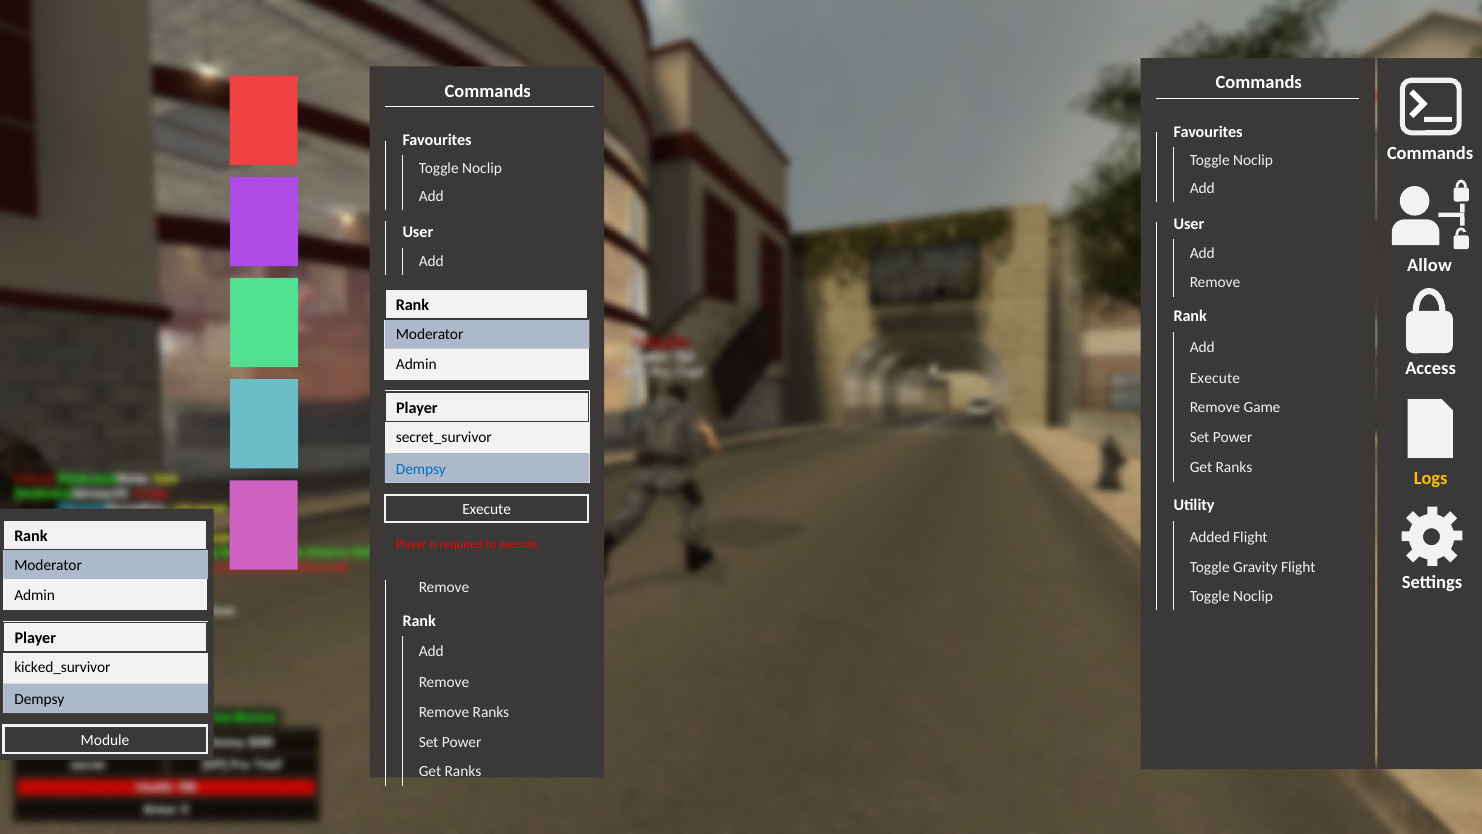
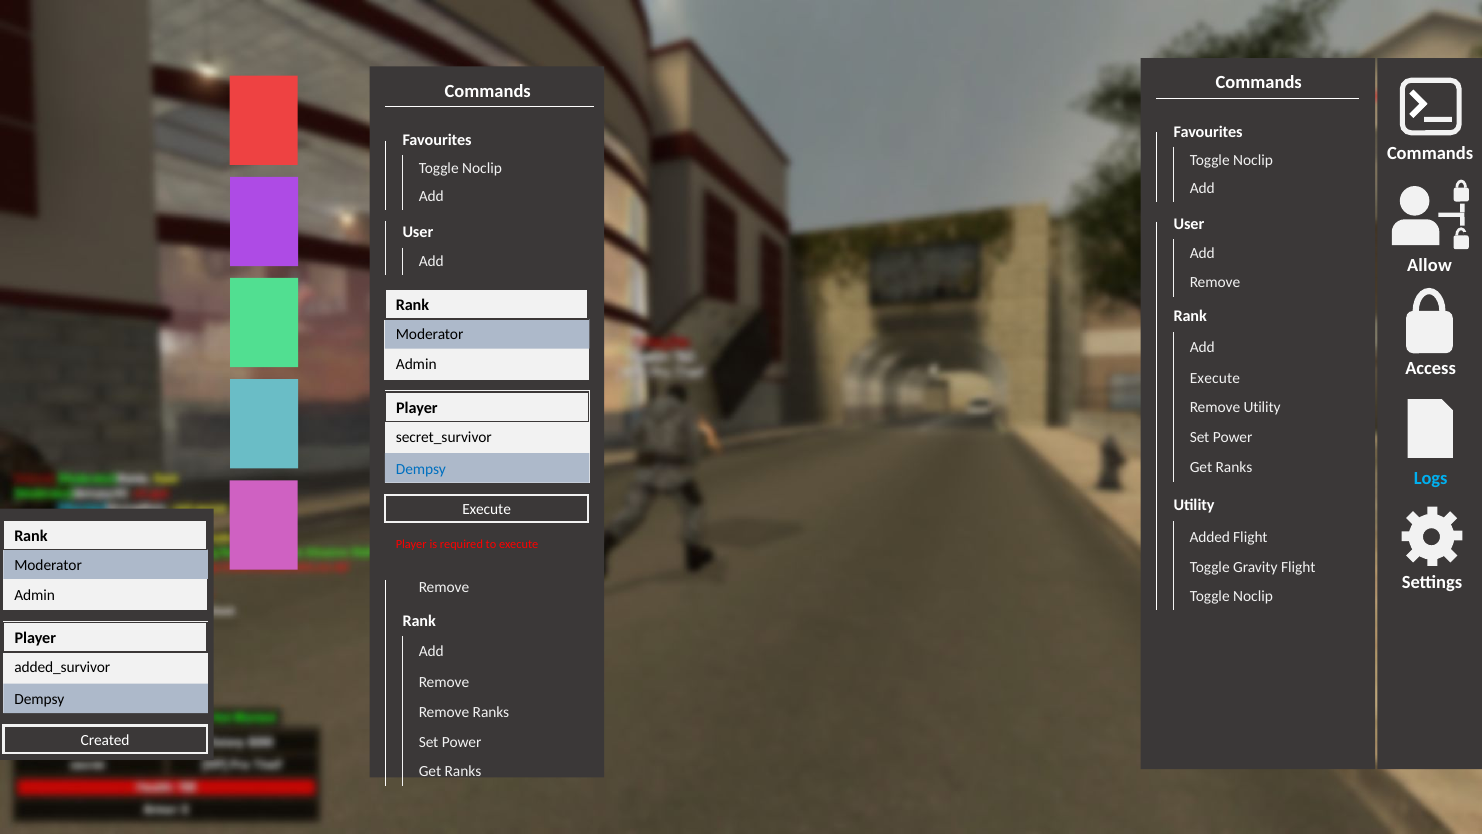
Remove Game: Game -> Utility
Logs colour: yellow -> light blue
kicked_survivor: kicked_survivor -> added_survivor
Module: Module -> Created
